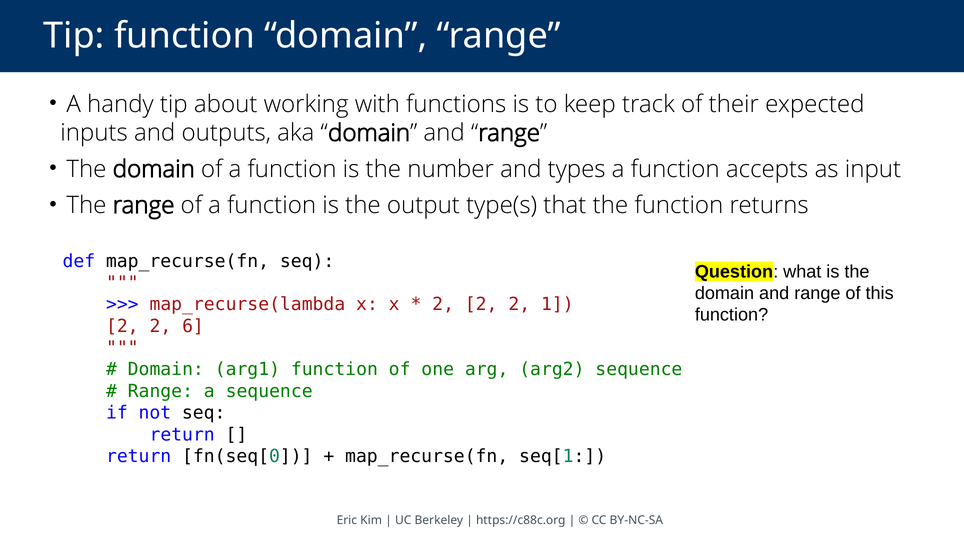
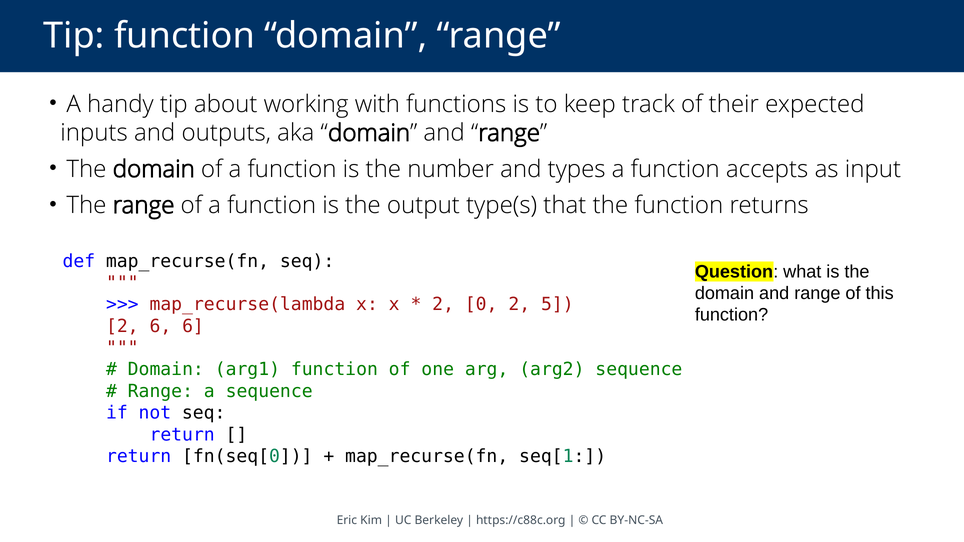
2 at (481, 305): 2 -> 0
1: 1 -> 5
2 at (160, 326): 2 -> 6
